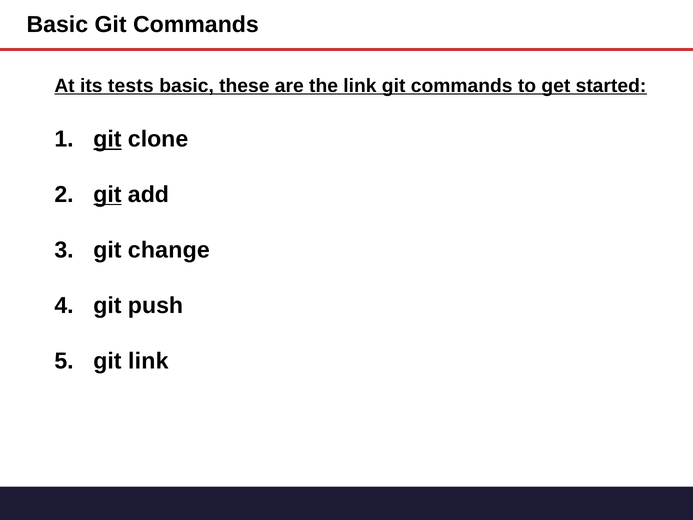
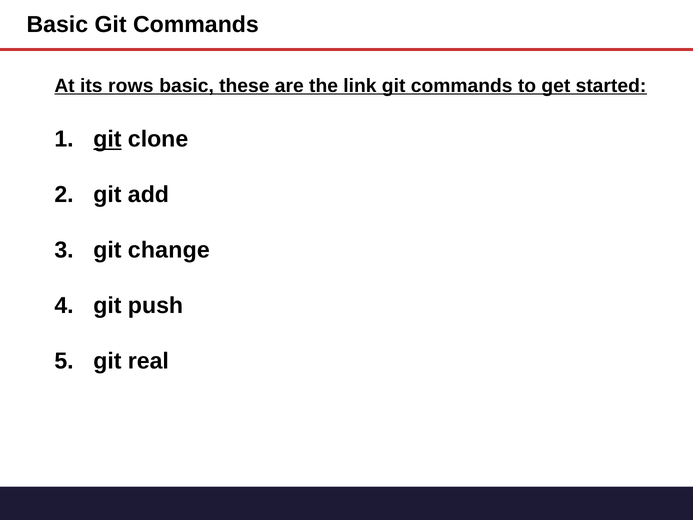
tests: tests -> rows
git at (107, 195) underline: present -> none
git link: link -> real
